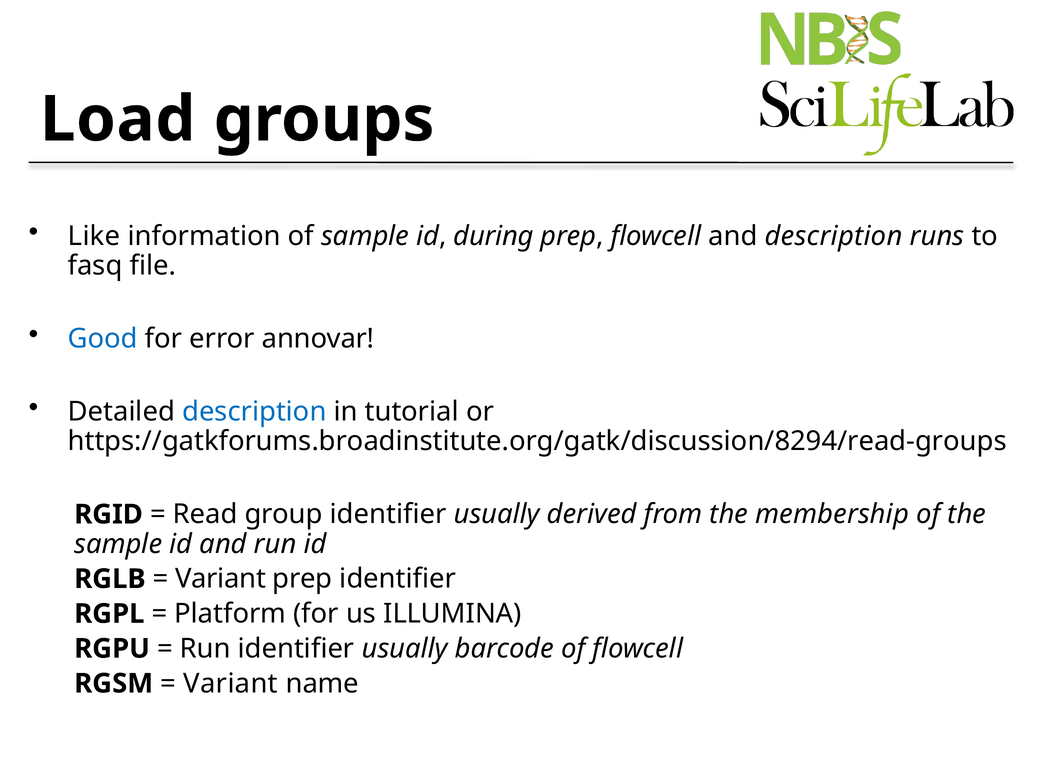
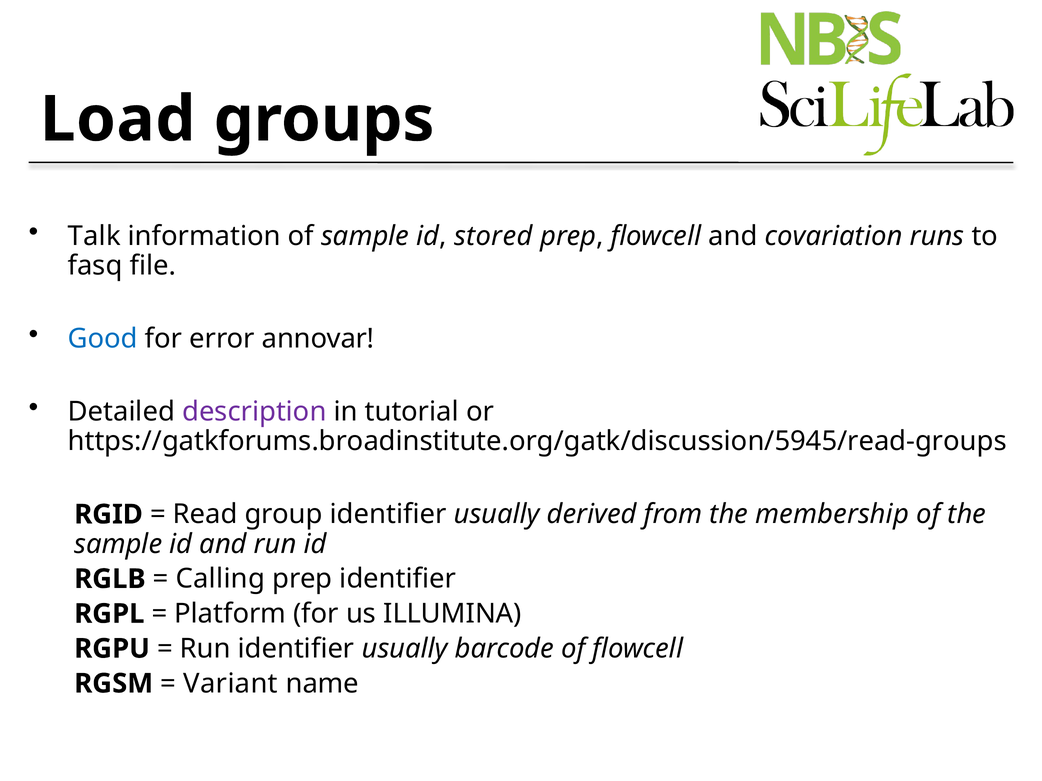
Like: Like -> Talk
during: during -> stored
and description: description -> covariation
description at (254, 412) colour: blue -> purple
https://gatkforums.broadinstitute.org/gatk/discussion/8294/read-groups: https://gatkforums.broadinstitute.org/gatk/discussion/8294/read-groups -> https://gatkforums.broadinstitute.org/gatk/discussion/5945/read-groups
Variant at (221, 579): Variant -> Calling
